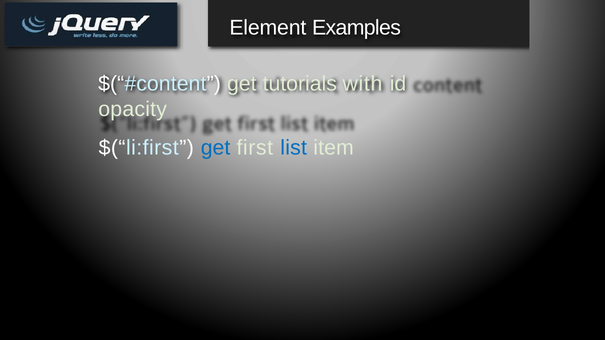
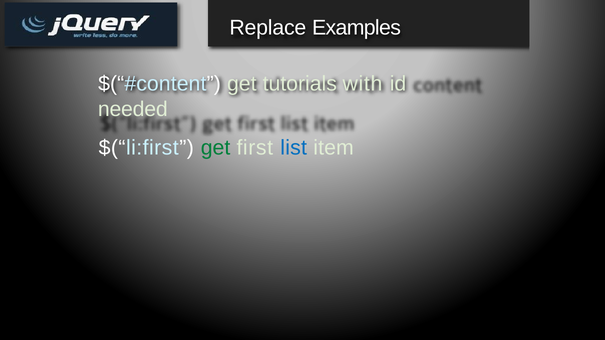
Element: Element -> Replace
opacity: opacity -> needed
get at (216, 148) colour: blue -> green
